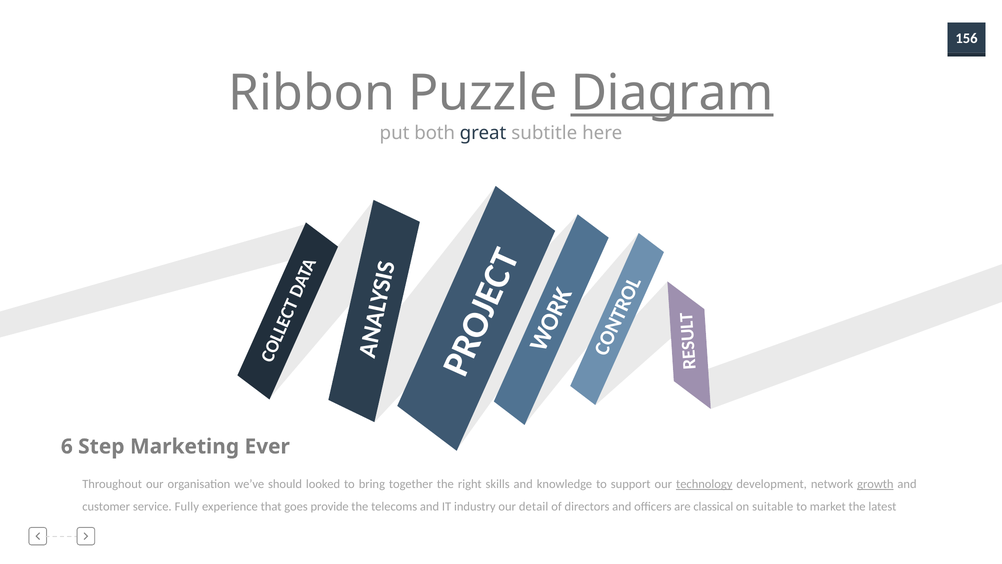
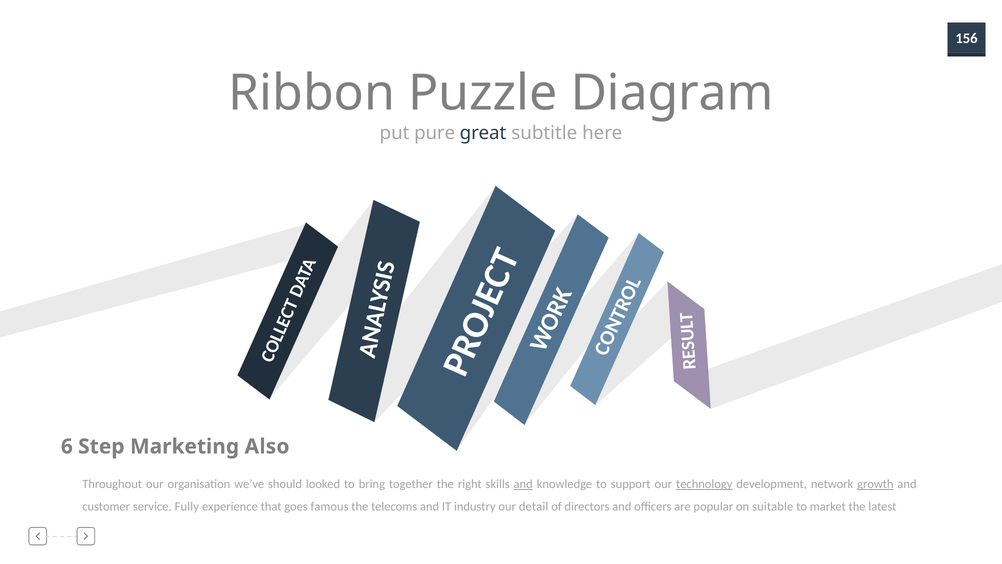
Diagram underline: present -> none
both: both -> pure
Ever: Ever -> Also
and at (523, 484) underline: none -> present
provide: provide -> famous
classical: classical -> popular
